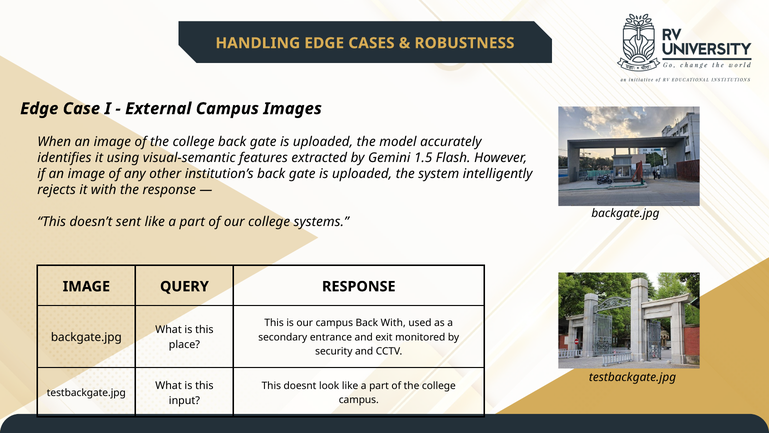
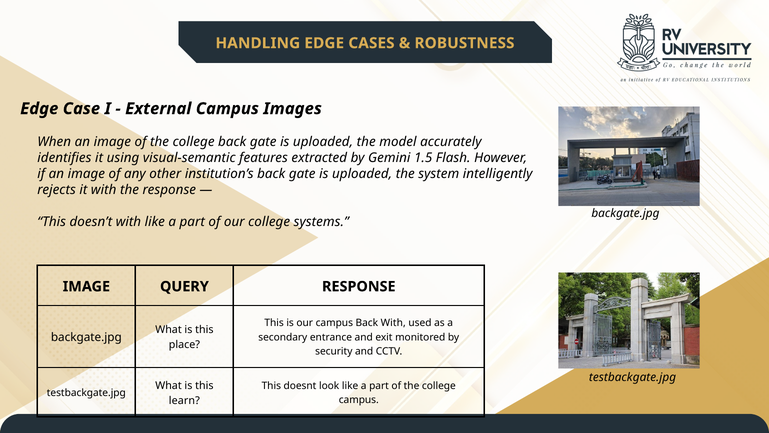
doesn’t sent: sent -> with
input: input -> learn
